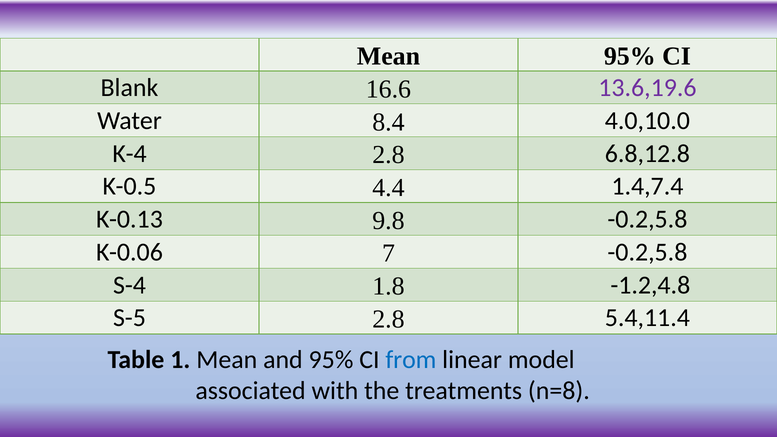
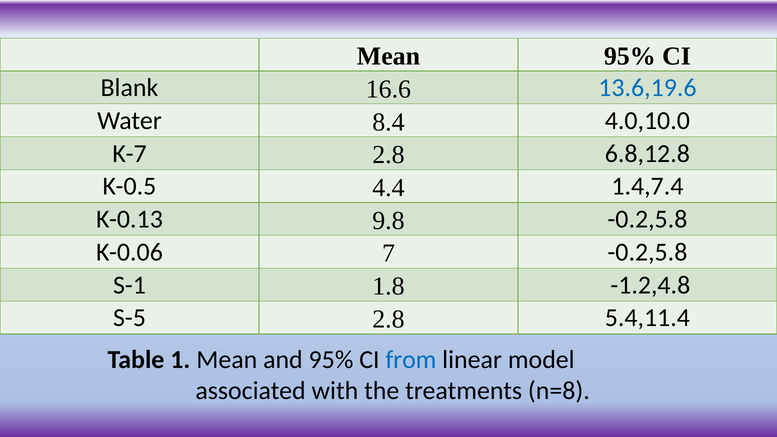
13.6,19.6 colour: purple -> blue
K-4: K-4 -> K-7
S-4: S-4 -> S-1
